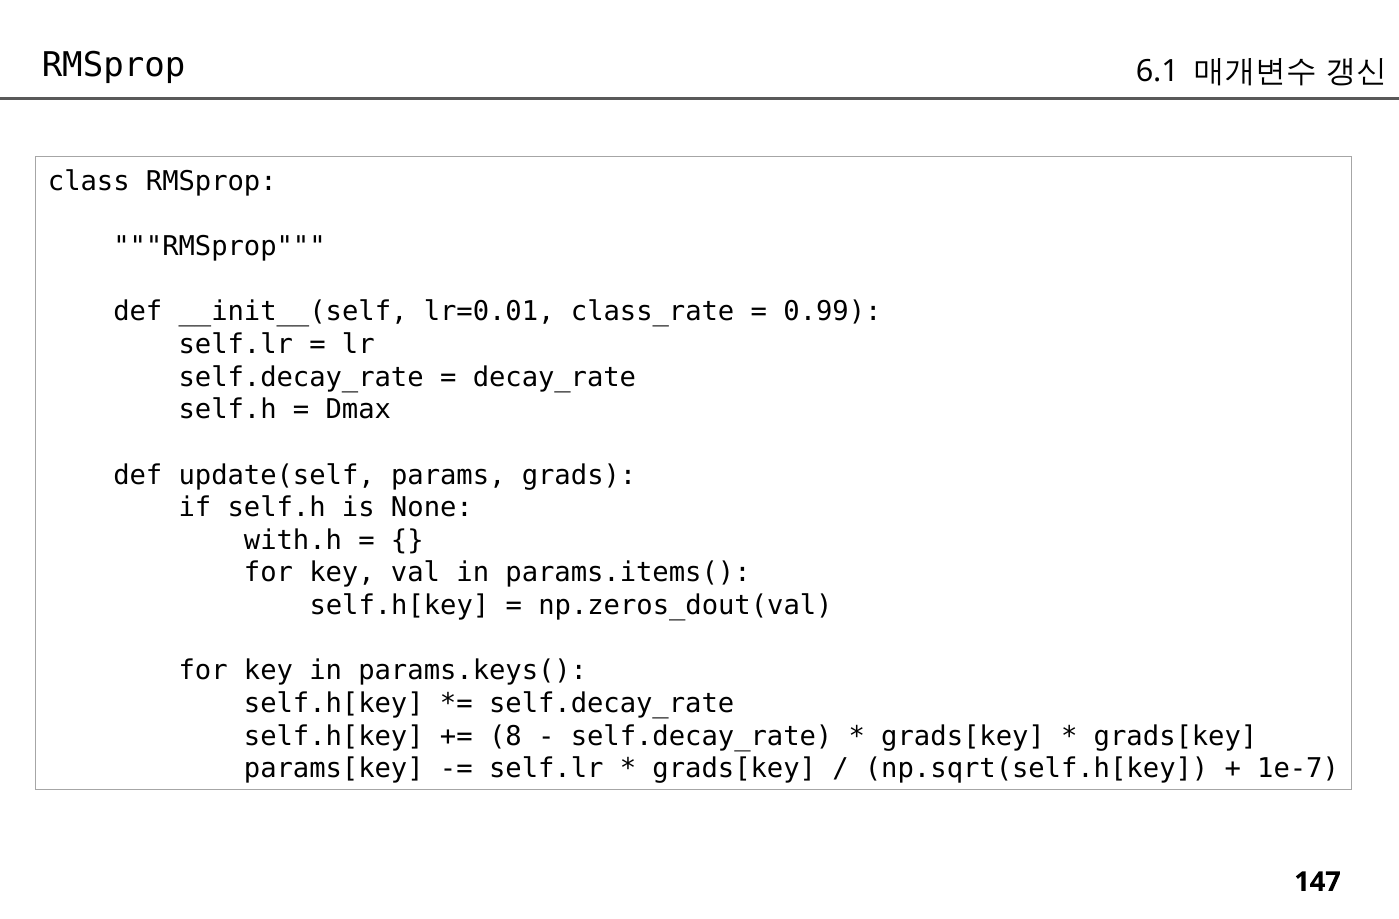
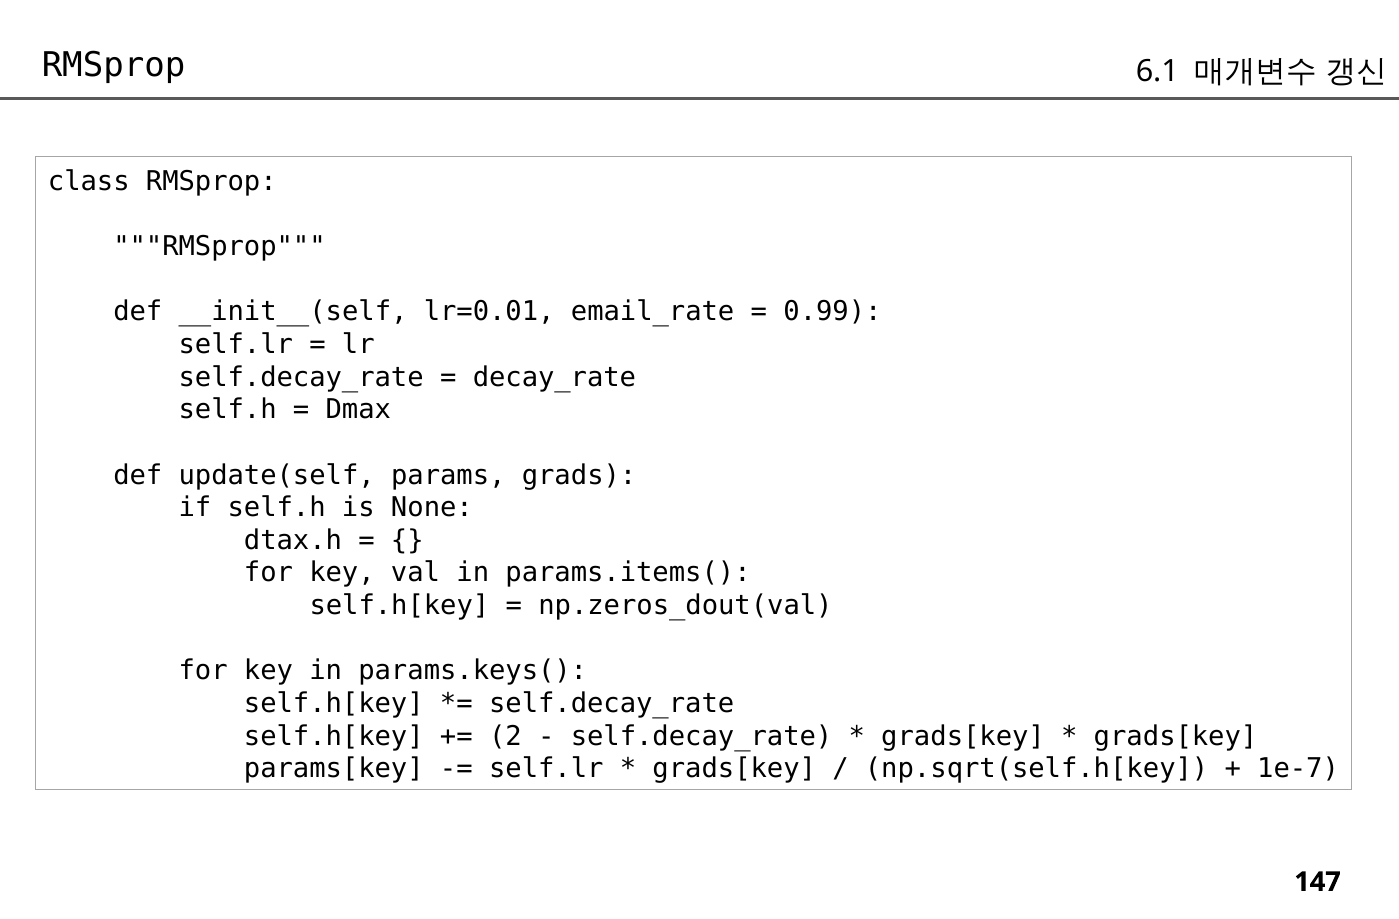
class_rate: class_rate -> email_rate
with.h: with.h -> dtax.h
8: 8 -> 2
